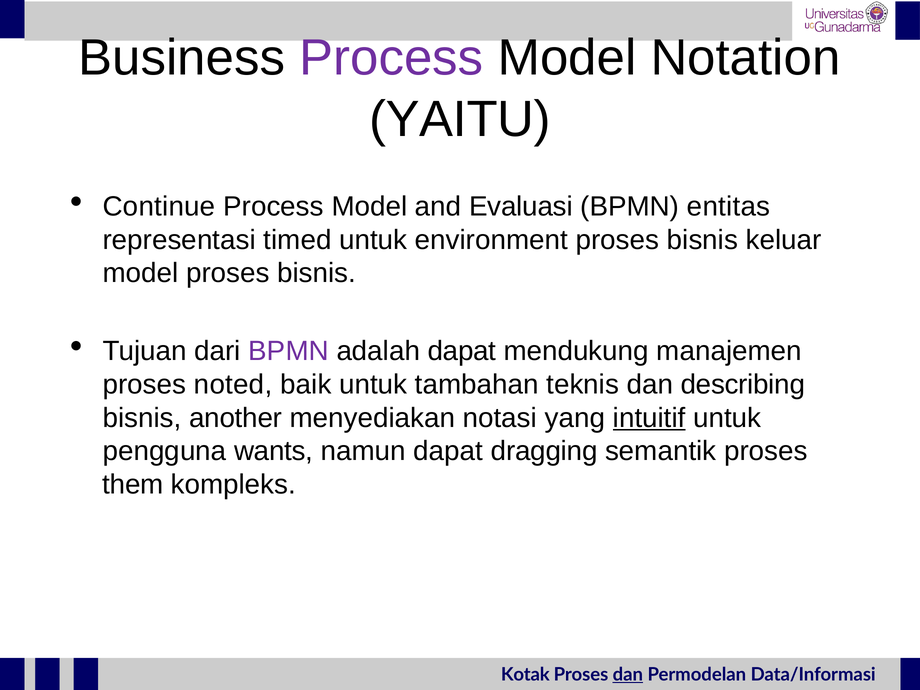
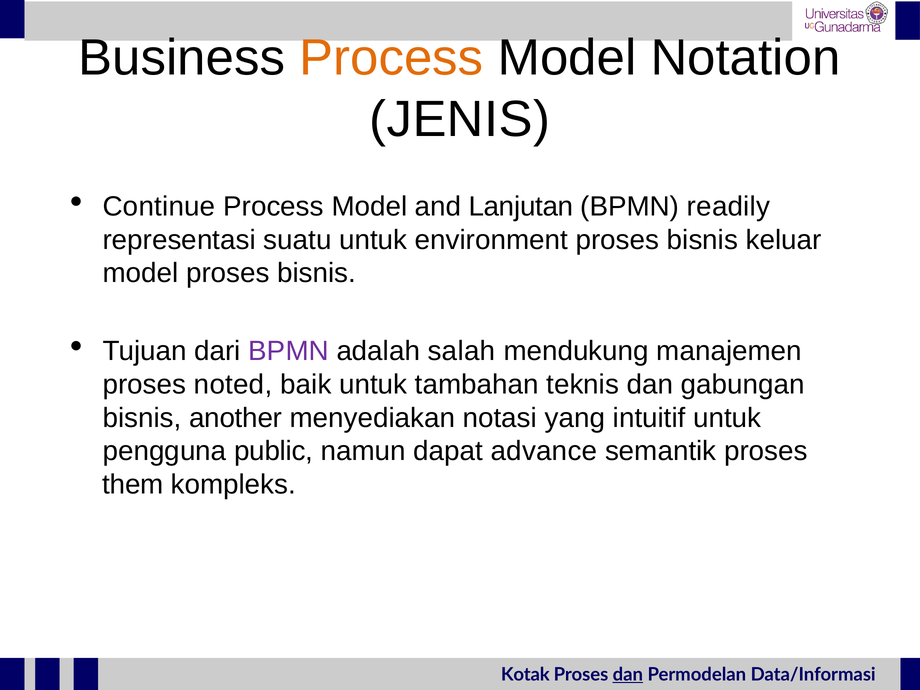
Process at (391, 58) colour: purple -> orange
YAITU: YAITU -> JENIS
Evaluasi: Evaluasi -> Lanjutan
entitas: entitas -> readily
timed: timed -> suatu
adalah dapat: dapat -> salah
describing: describing -> gabungan
intuitif underline: present -> none
wants: wants -> public
dragging: dragging -> advance
